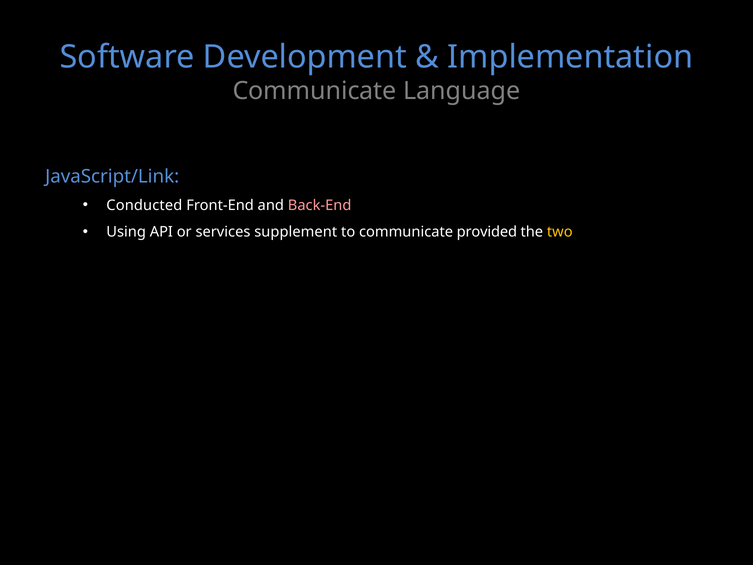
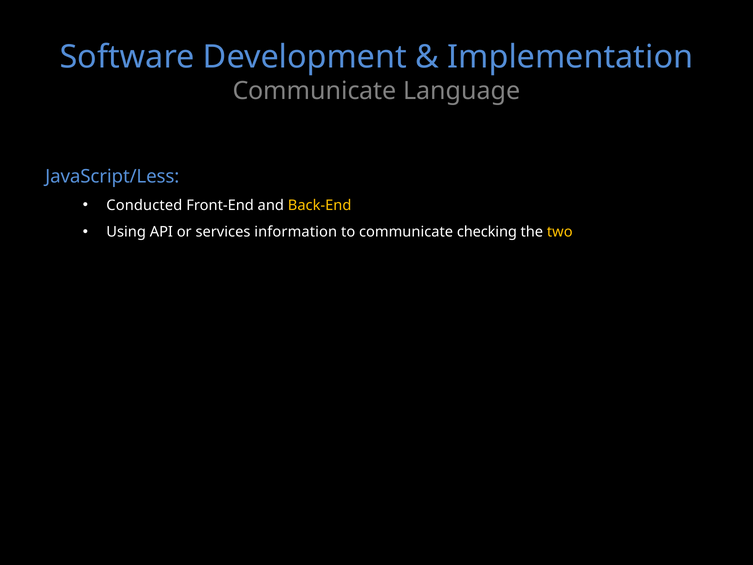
JavaScript/Link: JavaScript/Link -> JavaScript/Less
Back-End colour: pink -> yellow
supplement: supplement -> information
provided: provided -> checking
